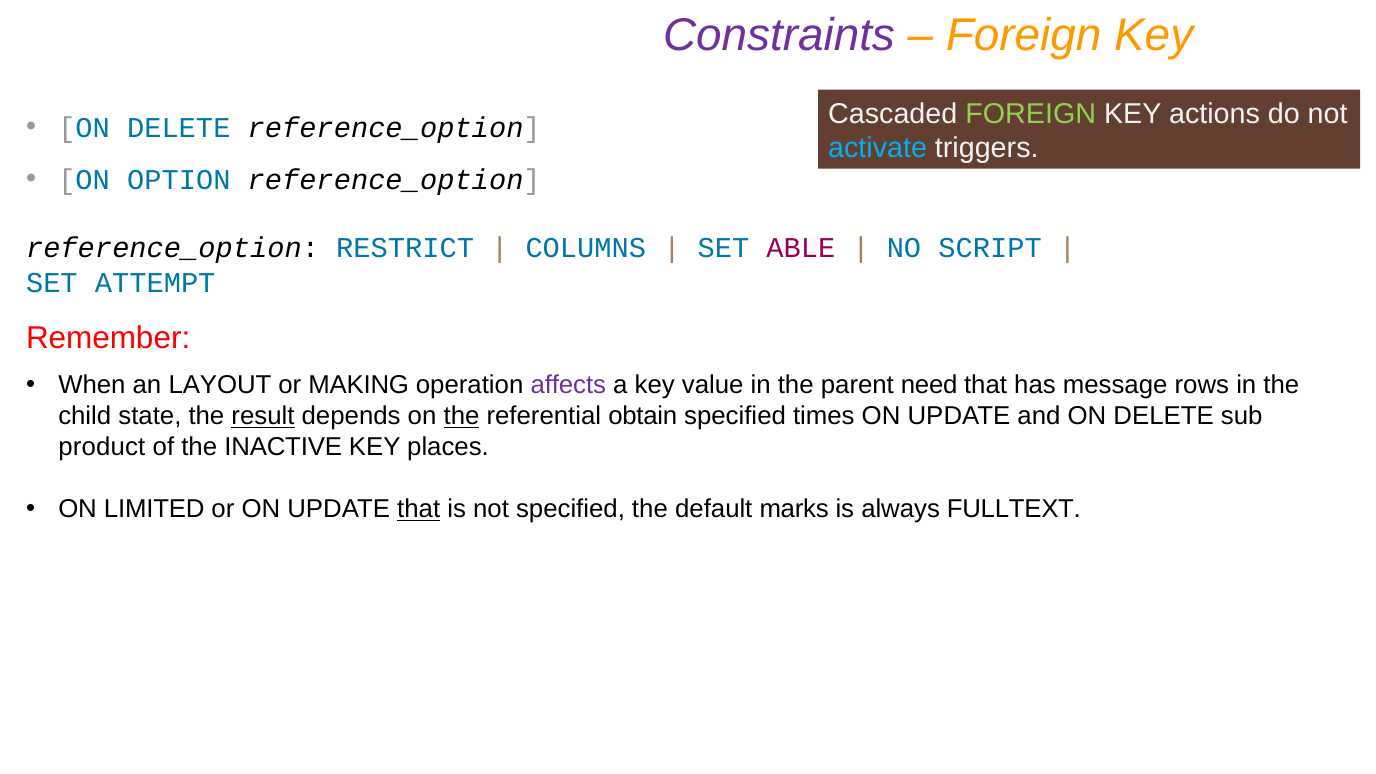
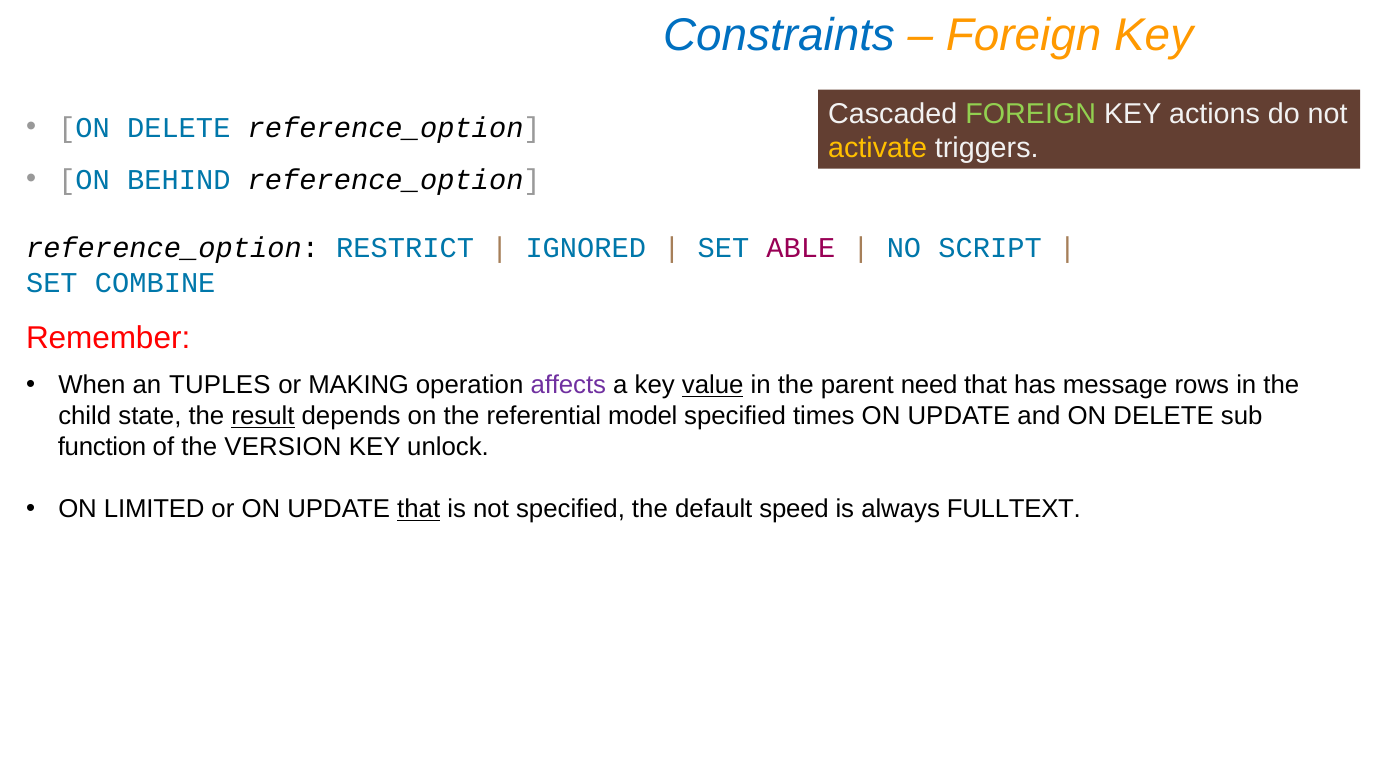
Constraints colour: purple -> blue
activate colour: light blue -> yellow
OPTION: OPTION -> BEHIND
COLUMNS: COLUMNS -> IGNORED
ATTEMPT: ATTEMPT -> COMBINE
LAYOUT: LAYOUT -> TUPLES
value underline: none -> present
the at (462, 416) underline: present -> none
obtain: obtain -> model
product: product -> function
INACTIVE: INACTIVE -> VERSION
places: places -> unlock
marks: marks -> speed
